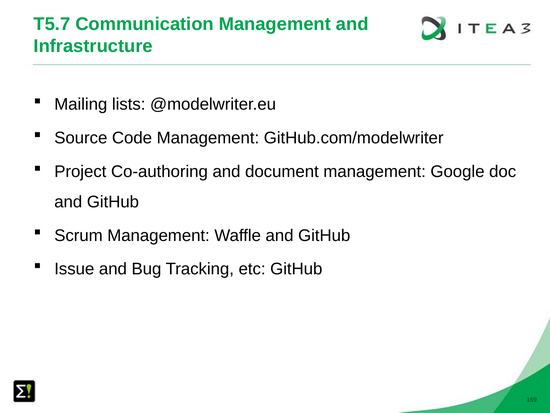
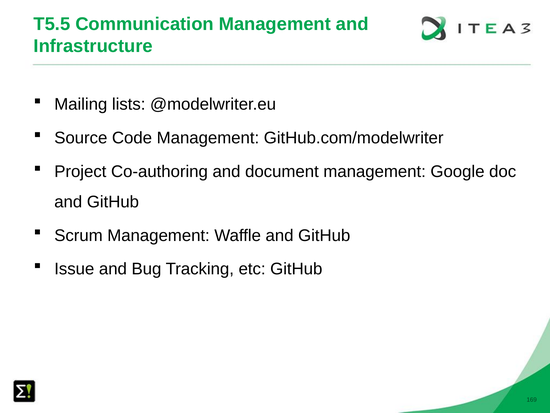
T5.7: T5.7 -> T5.5
